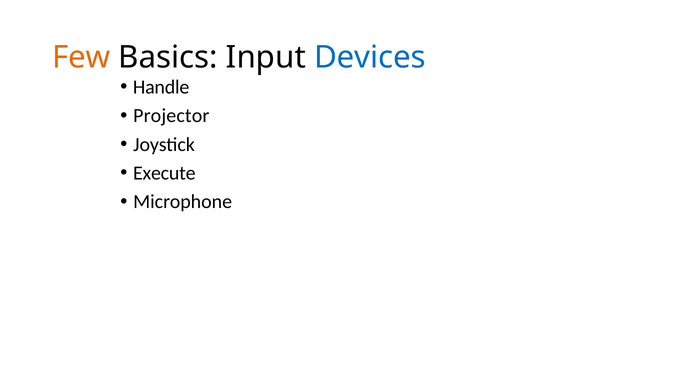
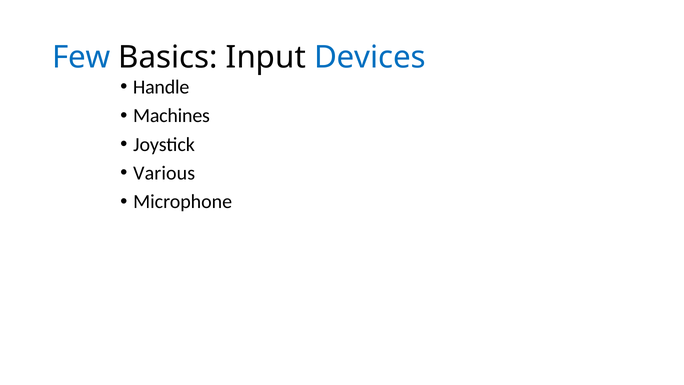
Few colour: orange -> blue
Projector: Projector -> Machines
Execute: Execute -> Various
